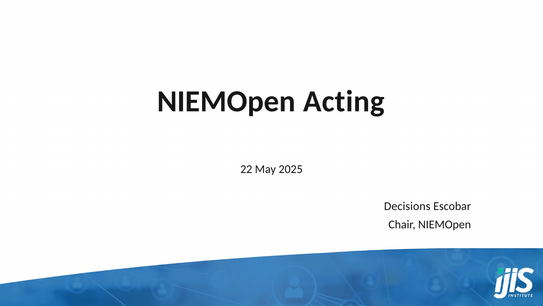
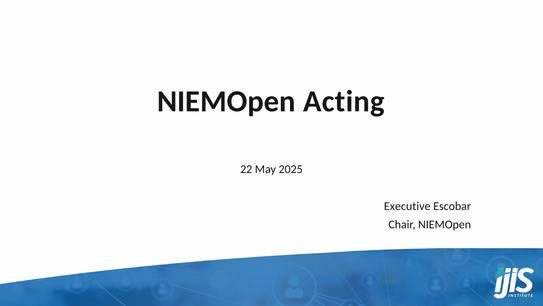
Decisions: Decisions -> Executive
